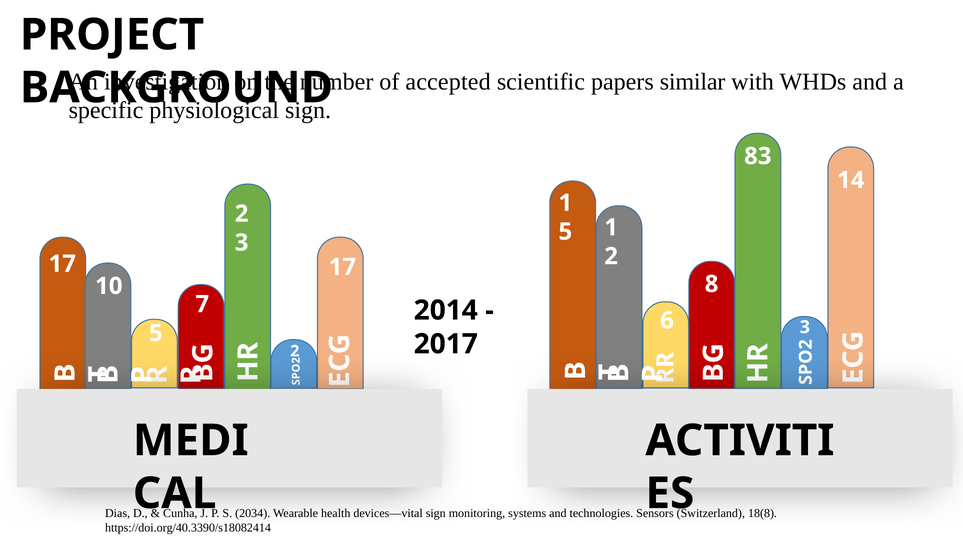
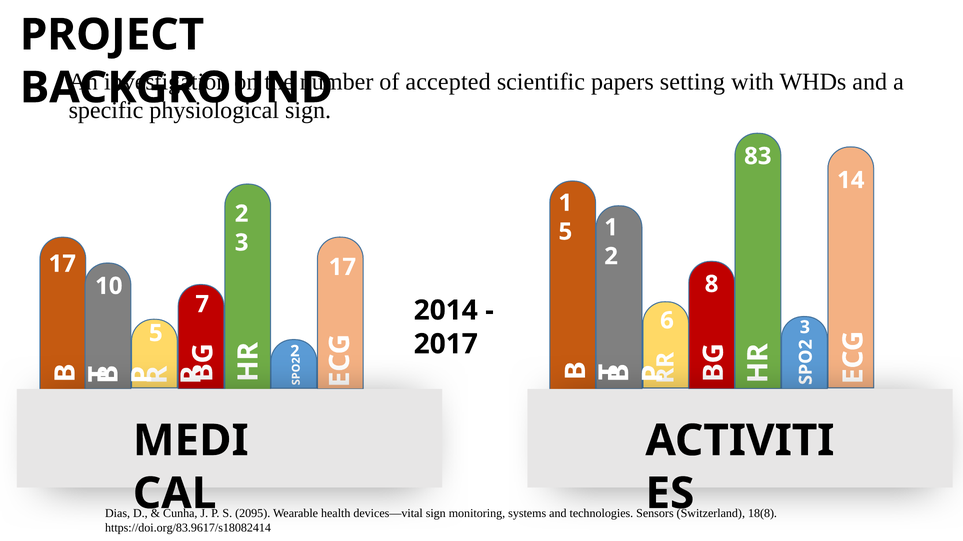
similar: similar -> setting
2034: 2034 -> 2095
https://doi.org/40.3390/s18082414: https://doi.org/40.3390/s18082414 -> https://doi.org/83.9617/s18082414
